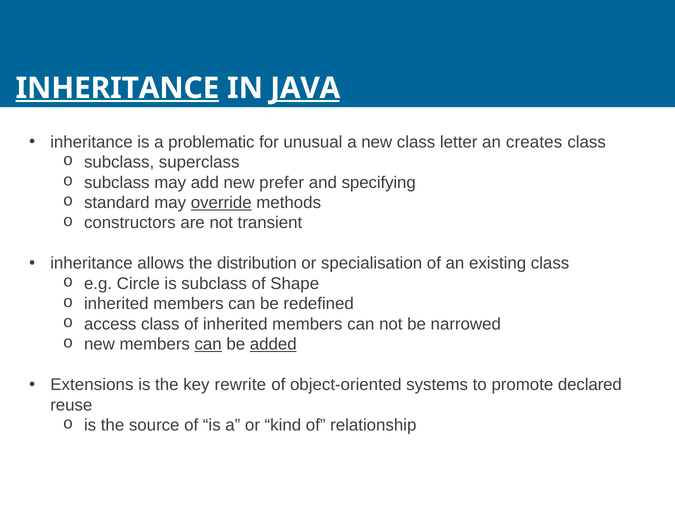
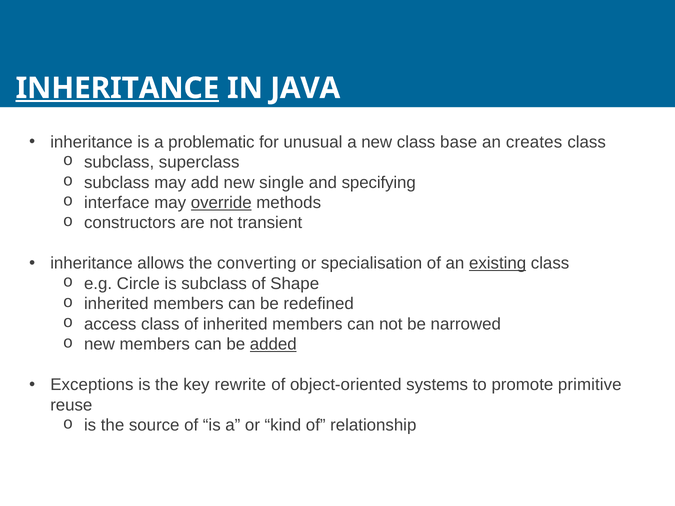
JAVA underline: present -> none
letter: letter -> base
prefer: prefer -> single
standard: standard -> interface
distribution: distribution -> converting
existing underline: none -> present
can at (208, 345) underline: present -> none
Extensions: Extensions -> Exceptions
declared: declared -> primitive
